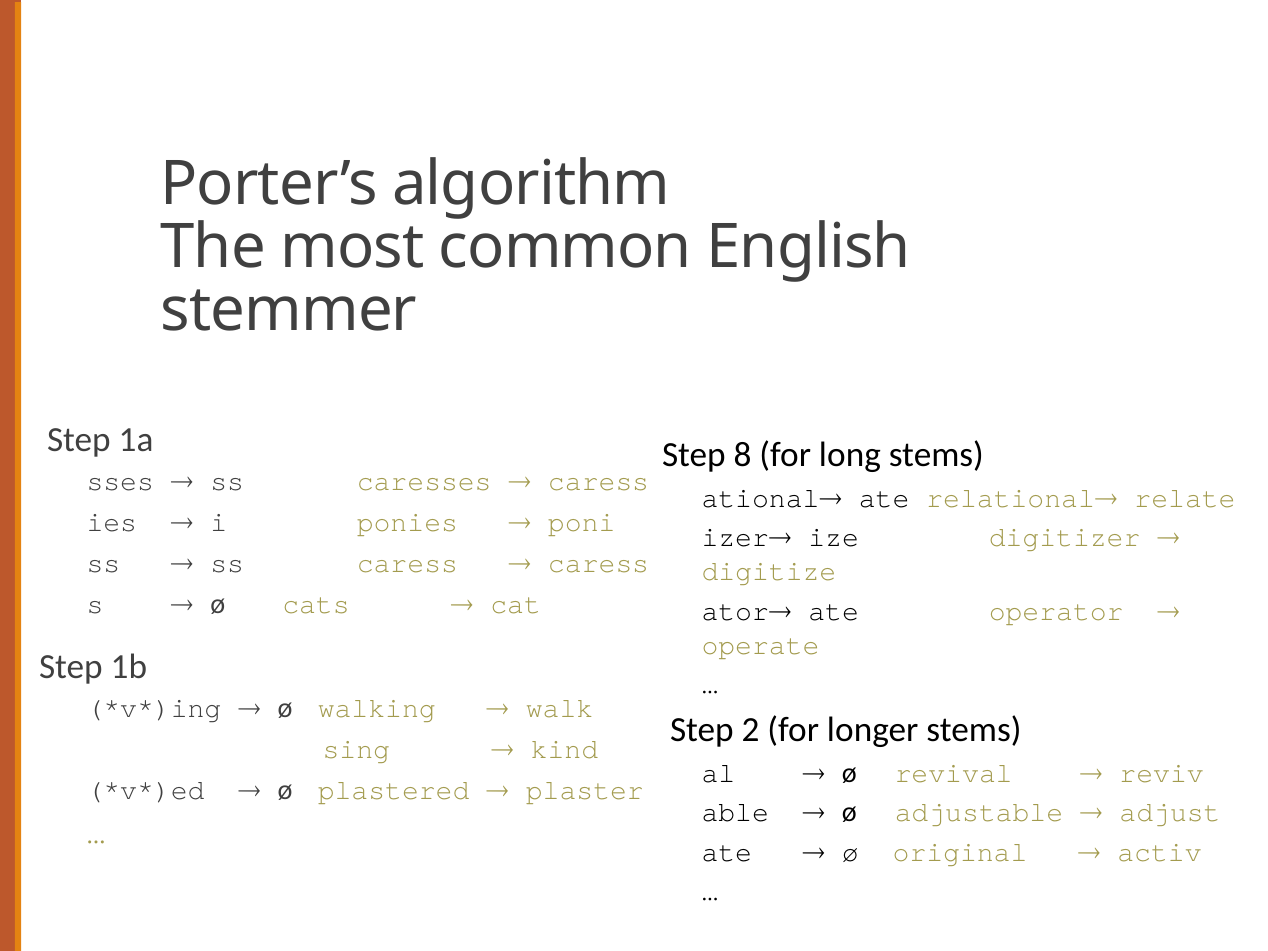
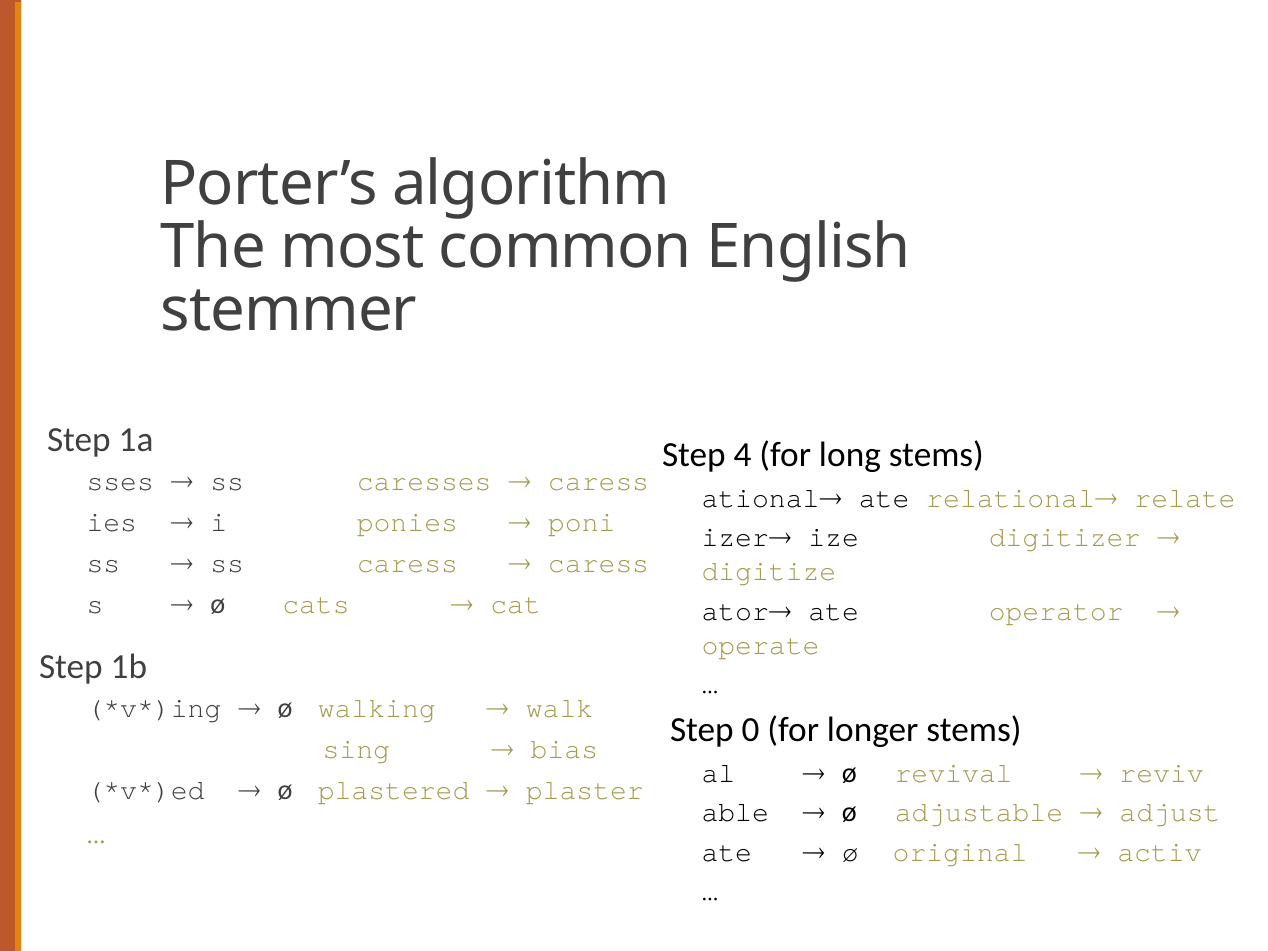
8: 8 -> 4
2: 2 -> 0
kind: kind -> bias
